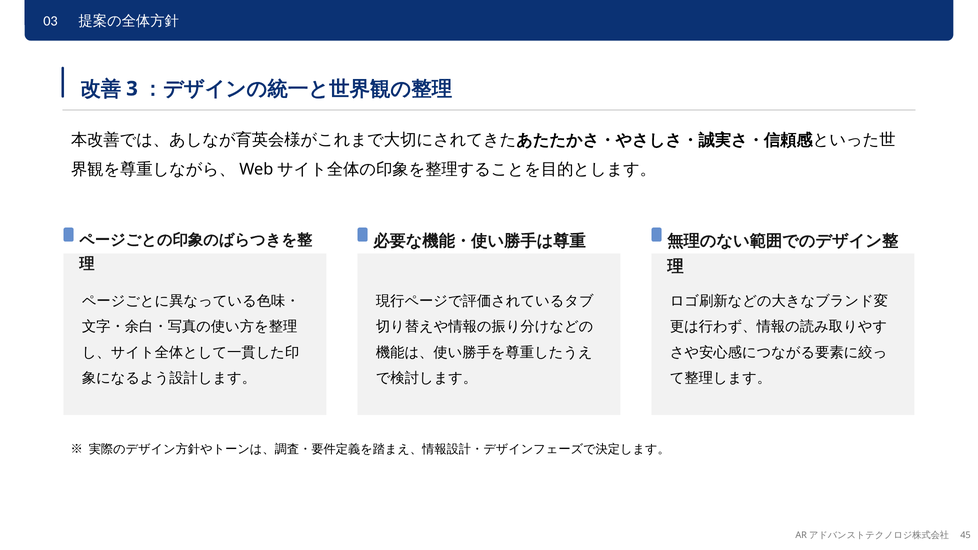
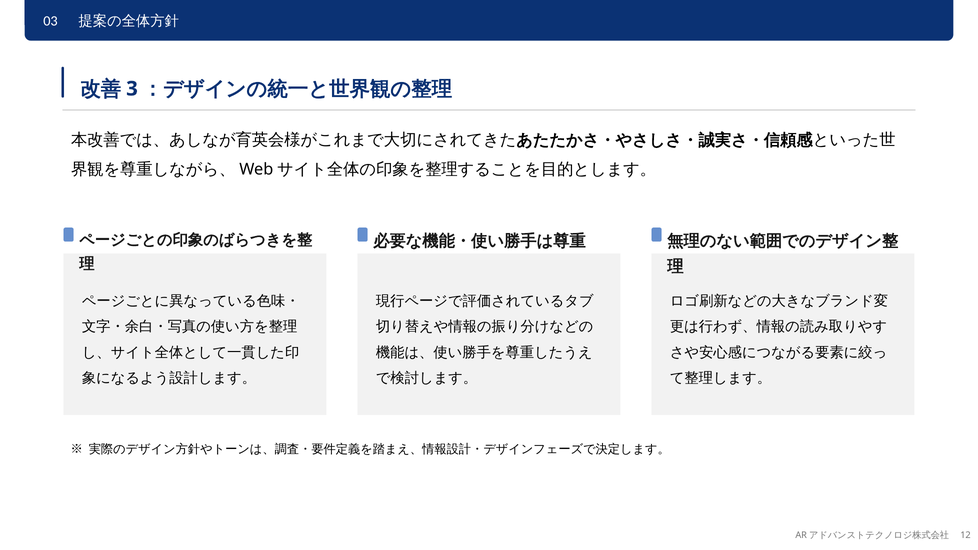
45: 45 -> 12
